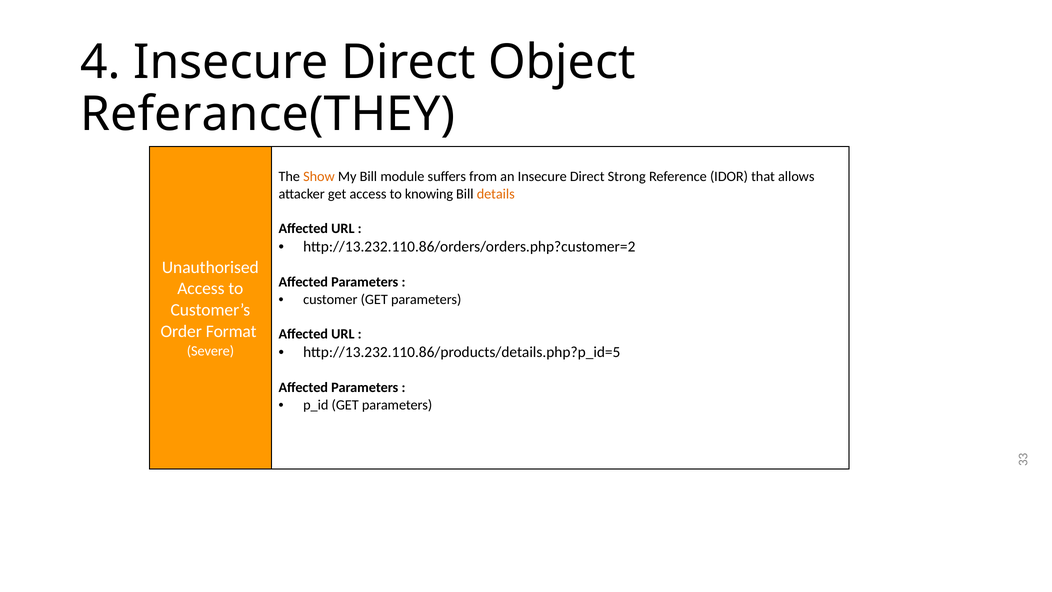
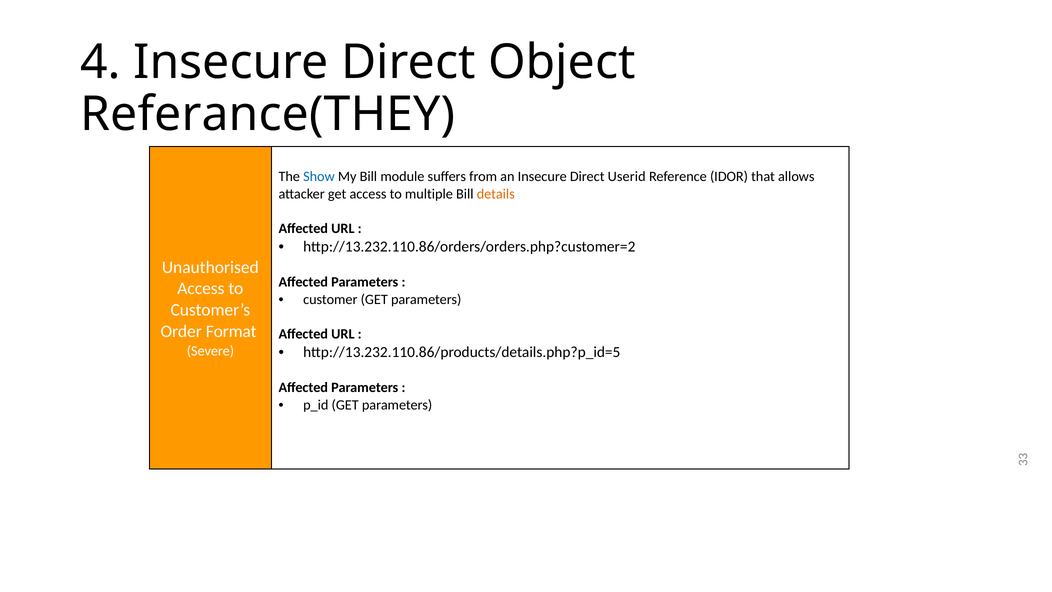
Show colour: orange -> blue
Strong: Strong -> Userid
knowing: knowing -> multiple
